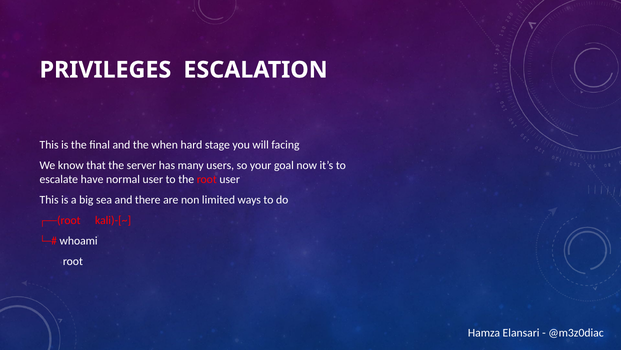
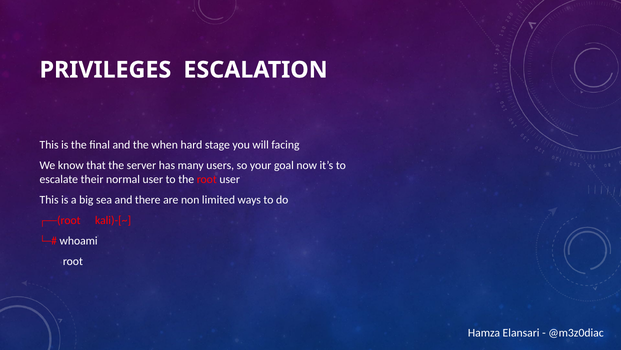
have: have -> their
